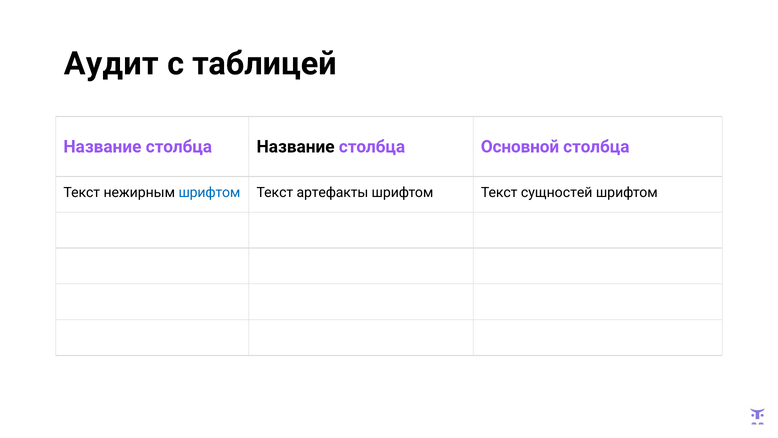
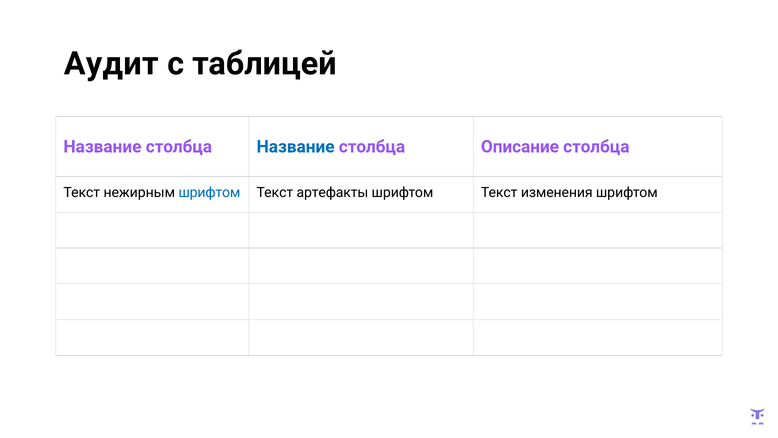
Название at (296, 147) colour: black -> blue
Основной: Основной -> Описание
сущностей: сущностей -> изменения
